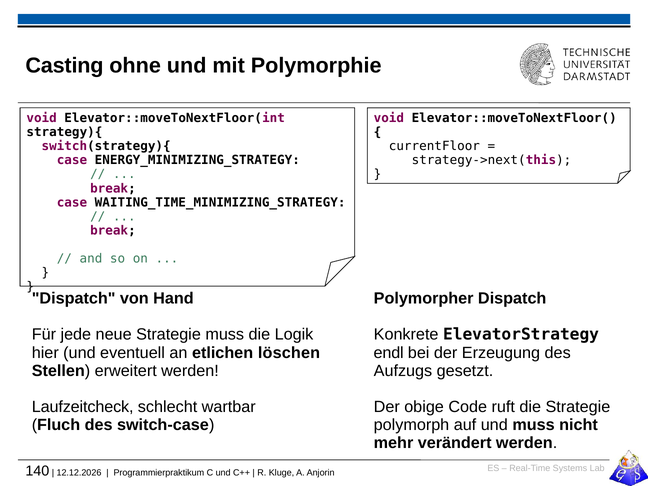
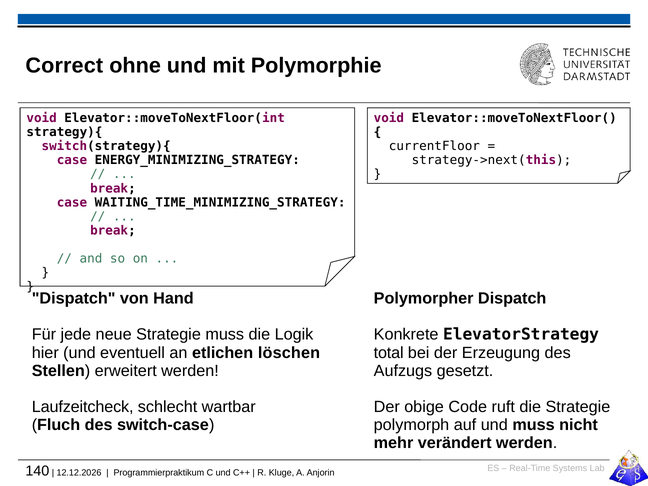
Casting: Casting -> Correct
endl: endl -> total
